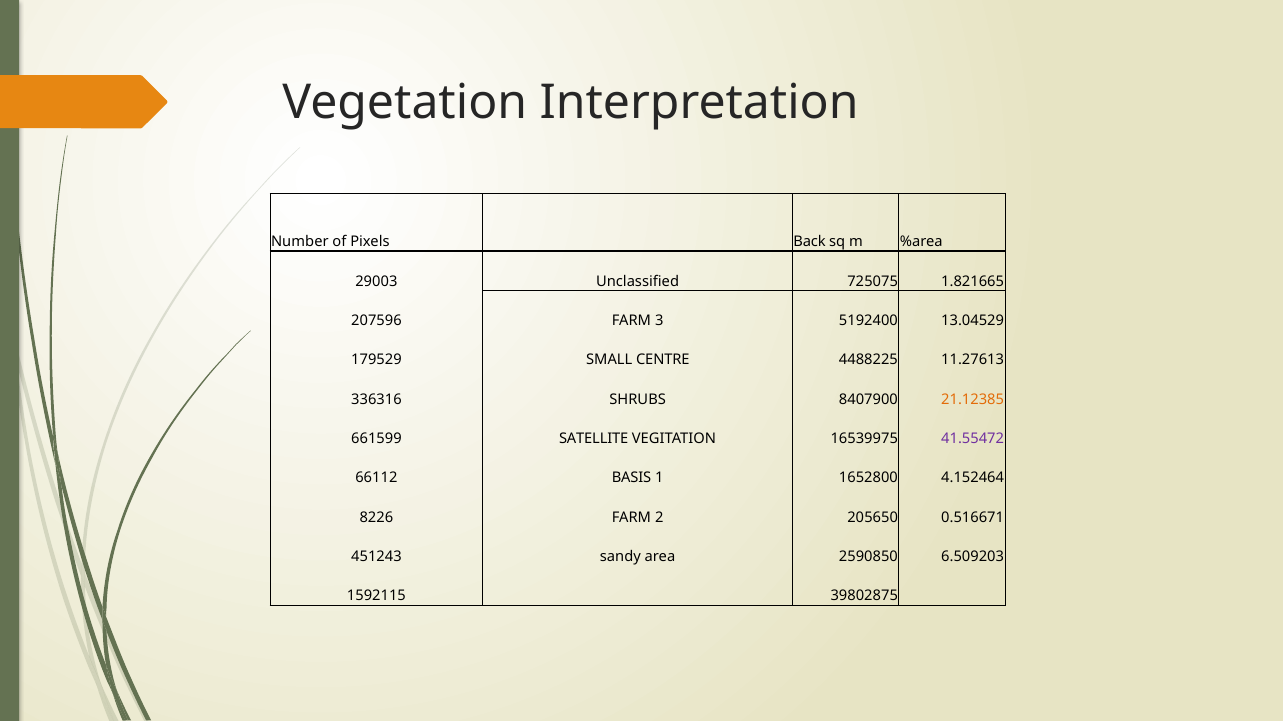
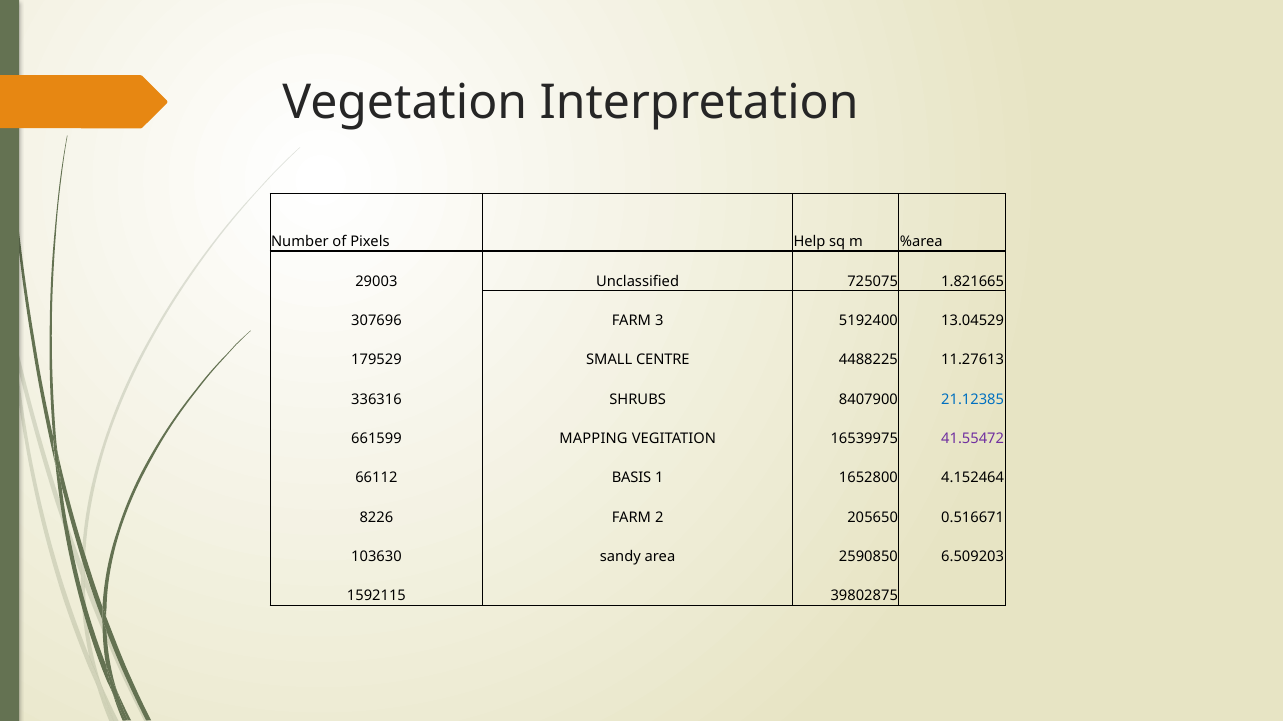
Back: Back -> Help
207596: 207596 -> 307696
21.12385 colour: orange -> blue
SATELLITE: SATELLITE -> MAPPING
451243: 451243 -> 103630
